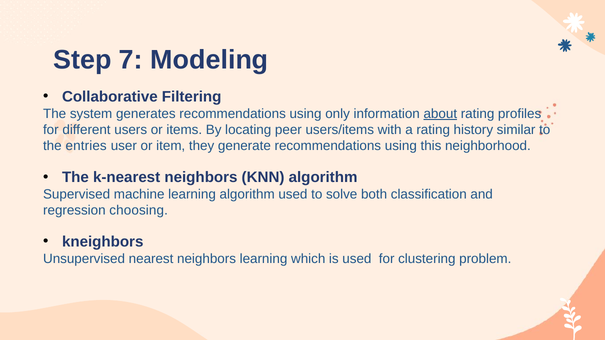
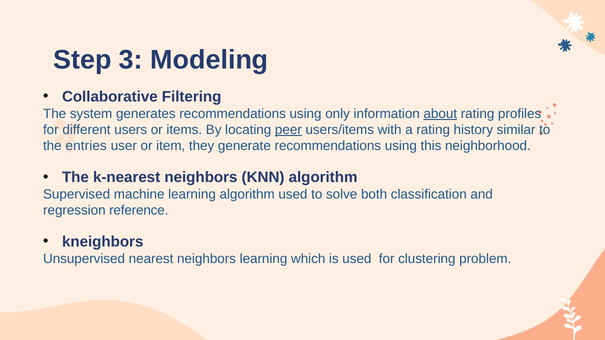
7: 7 -> 3
peer underline: none -> present
choosing: choosing -> reference
